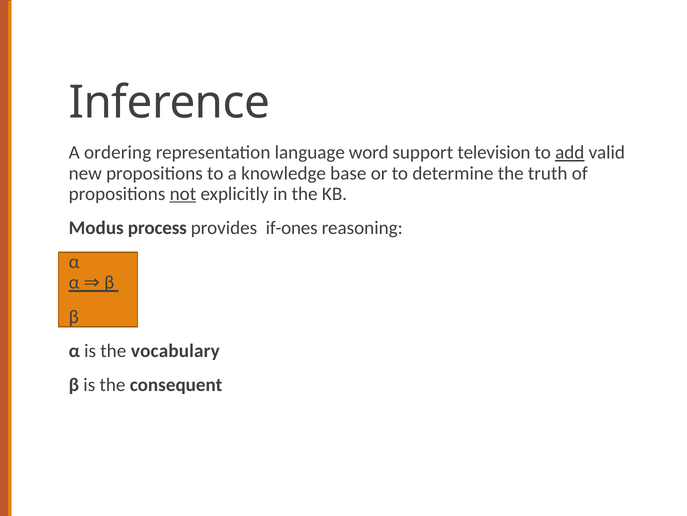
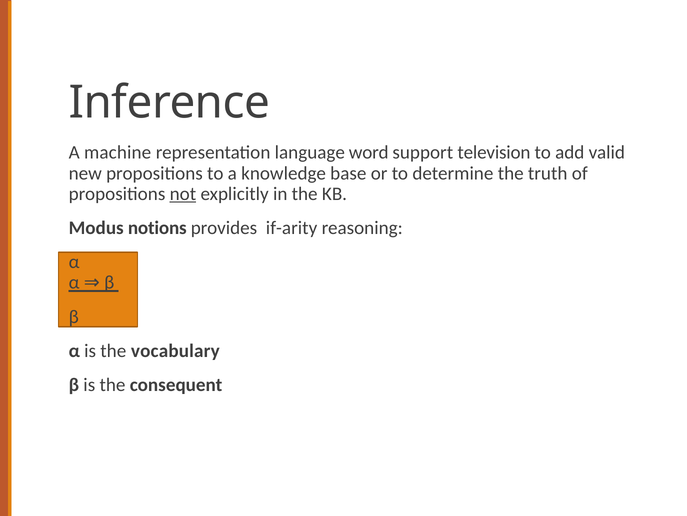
ordering: ordering -> machine
add underline: present -> none
process: process -> notions
if-ones: if-ones -> if-arity
